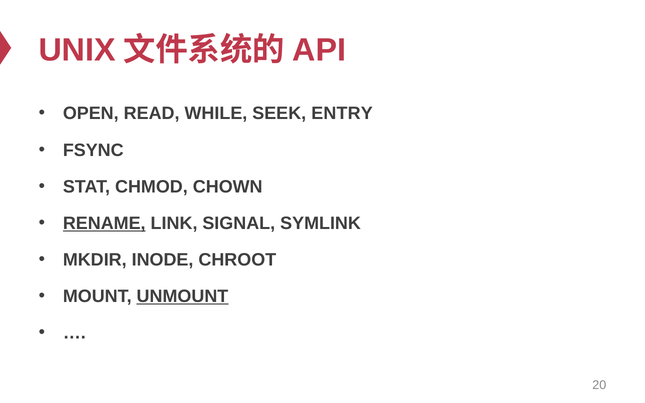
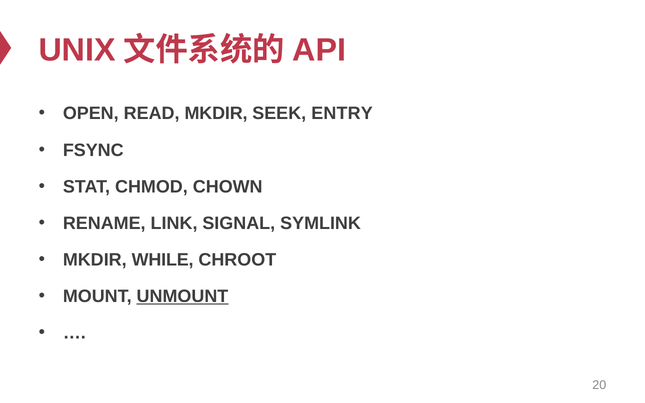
READ WHILE: WHILE -> MKDIR
RENAME underline: present -> none
INODE: INODE -> WHILE
